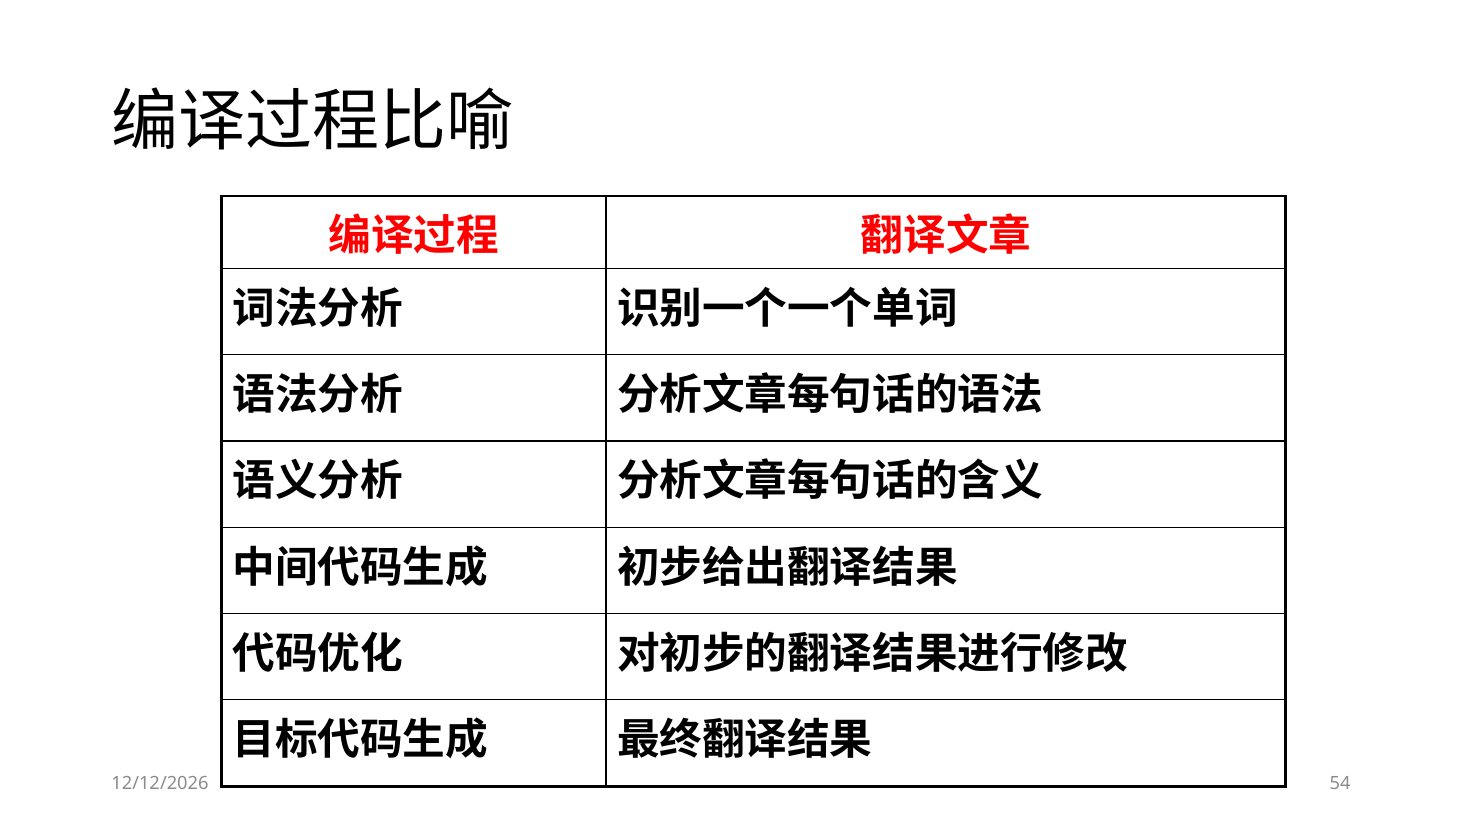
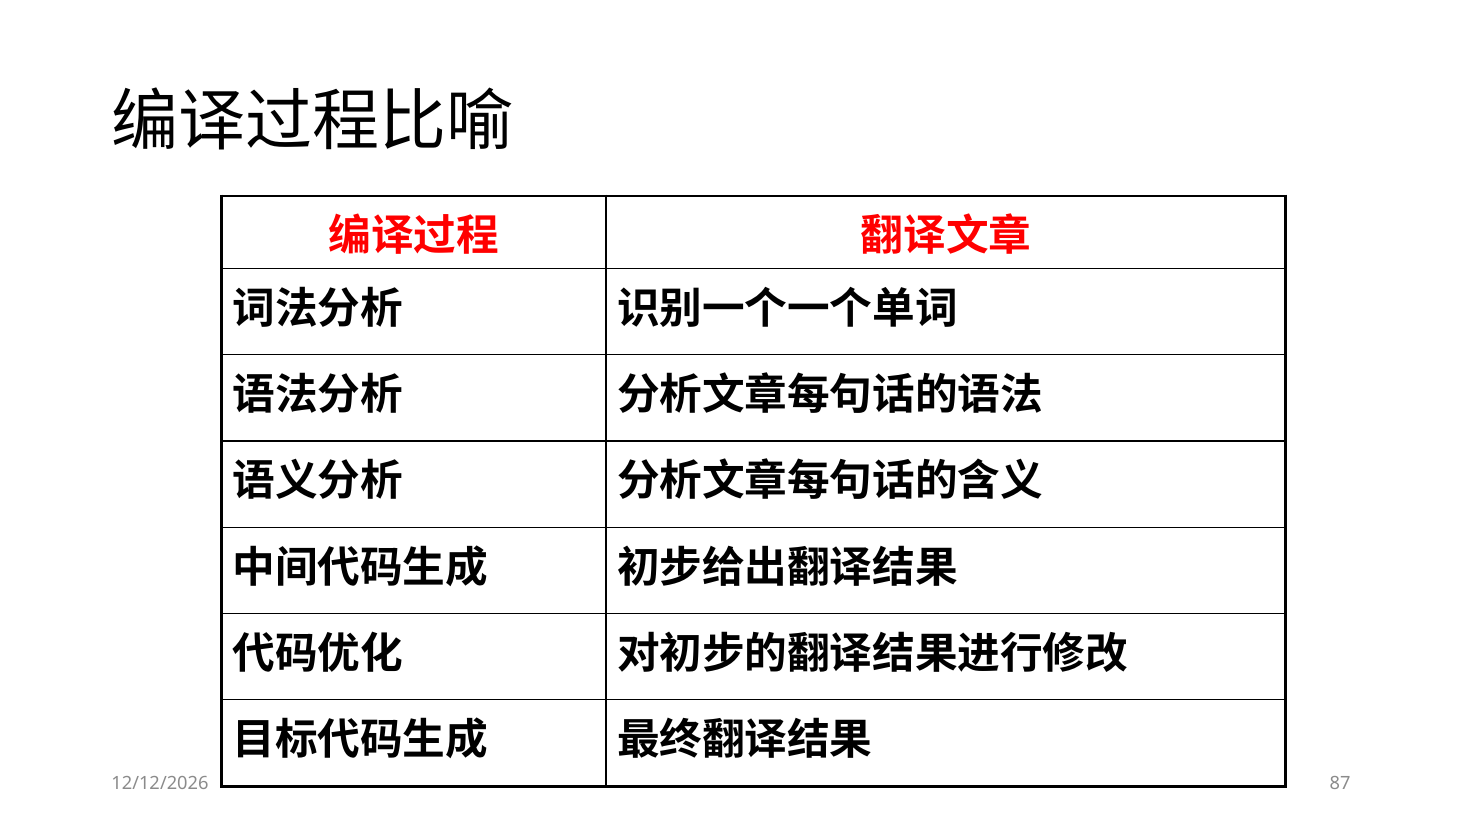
54: 54 -> 87
